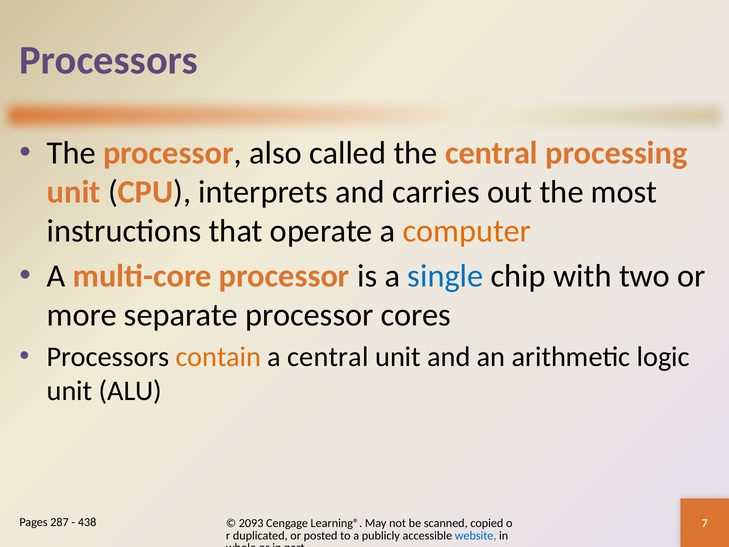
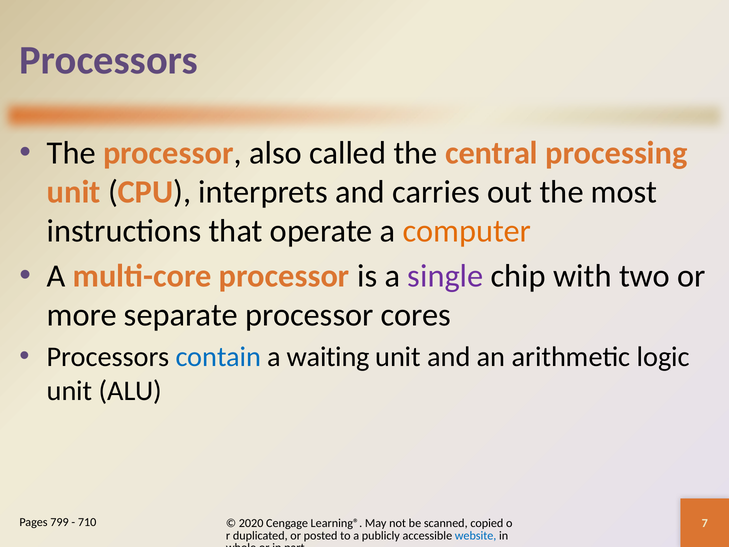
single colour: blue -> purple
contain colour: orange -> blue
a central: central -> waiting
287: 287 -> 799
438: 438 -> 710
2093: 2093 -> 2020
